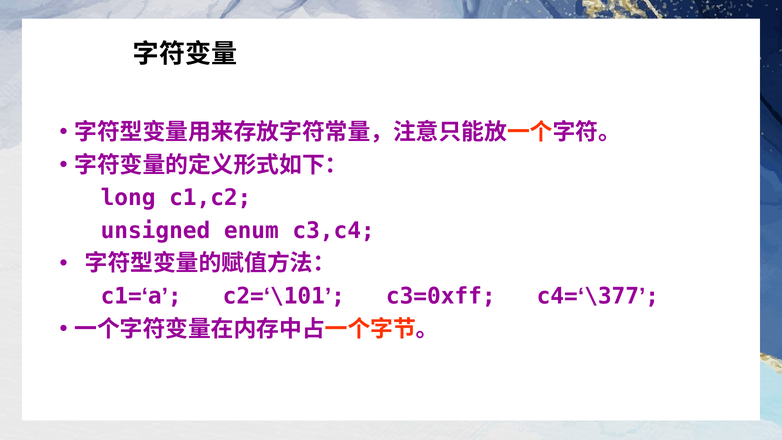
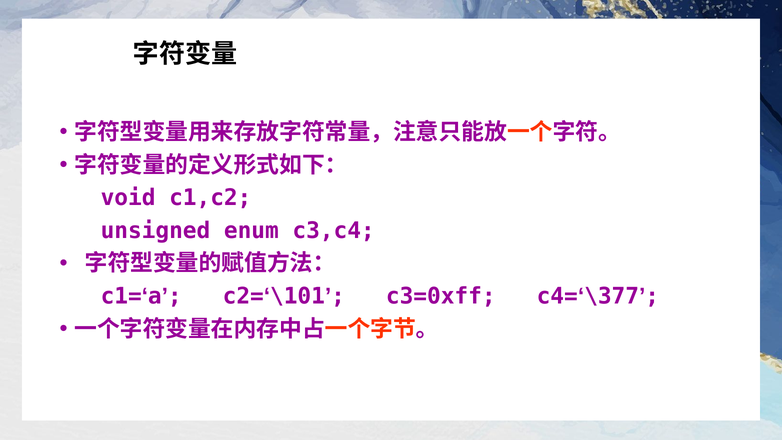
long: long -> void
